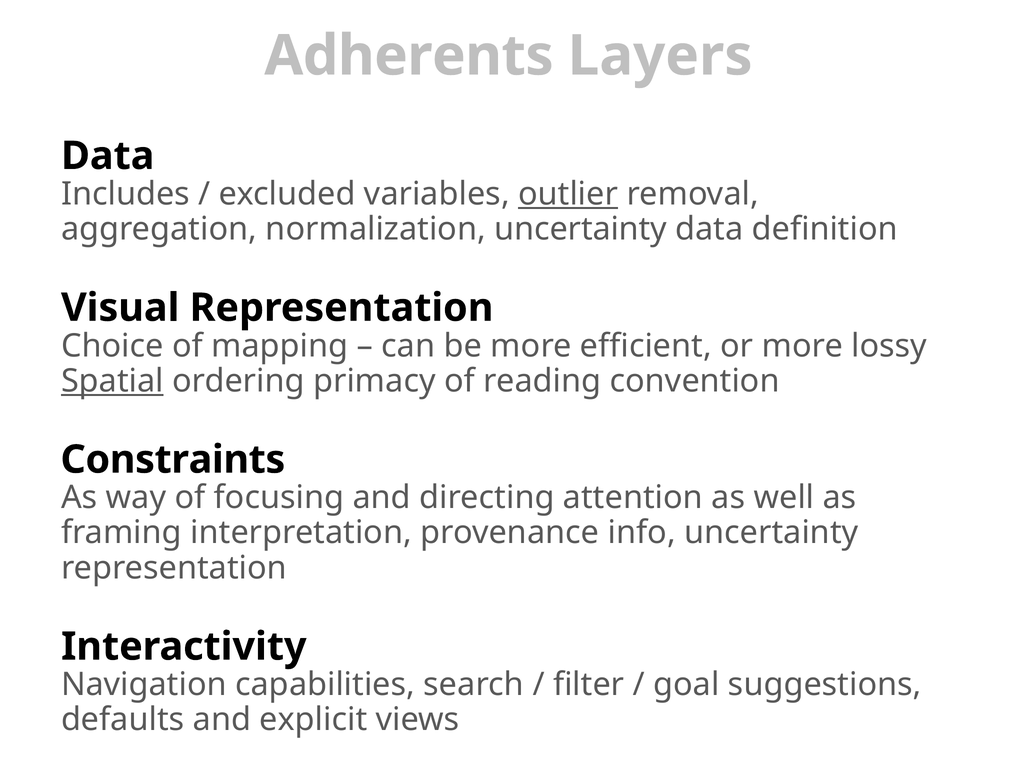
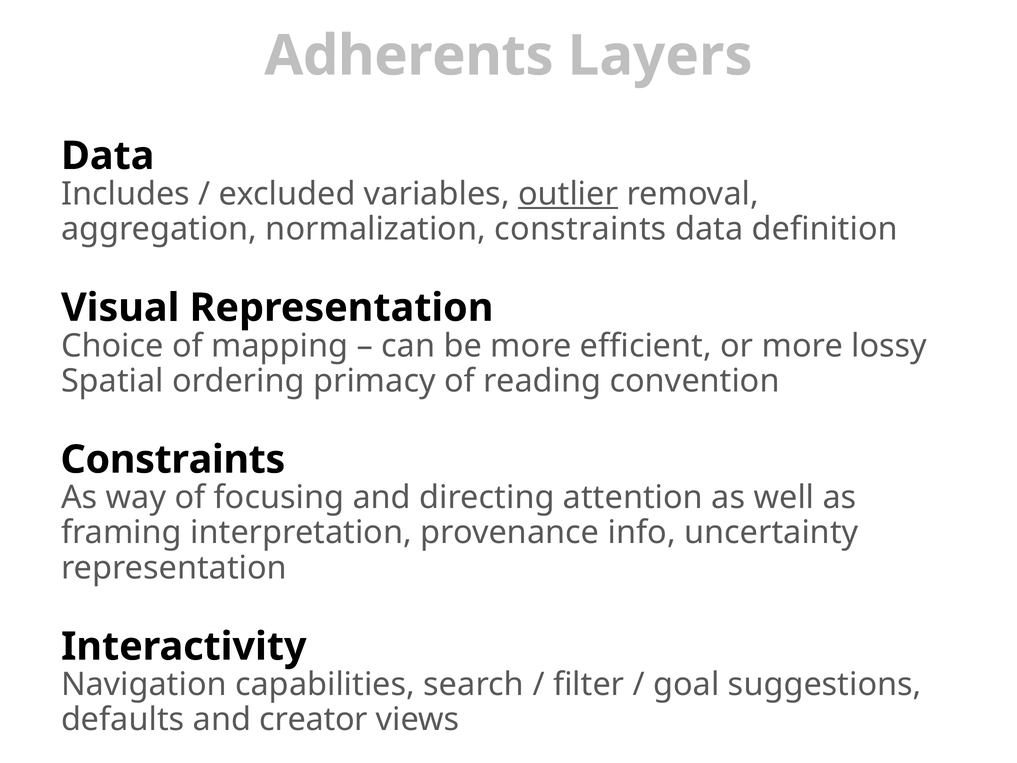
normalization uncertainty: uncertainty -> constraints
Spatial underline: present -> none
explicit: explicit -> creator
